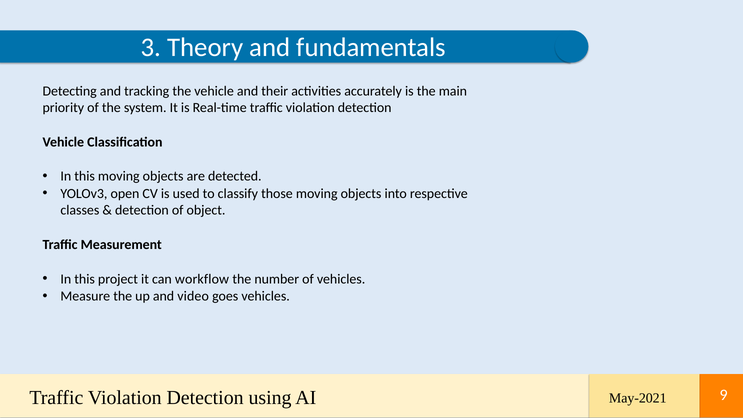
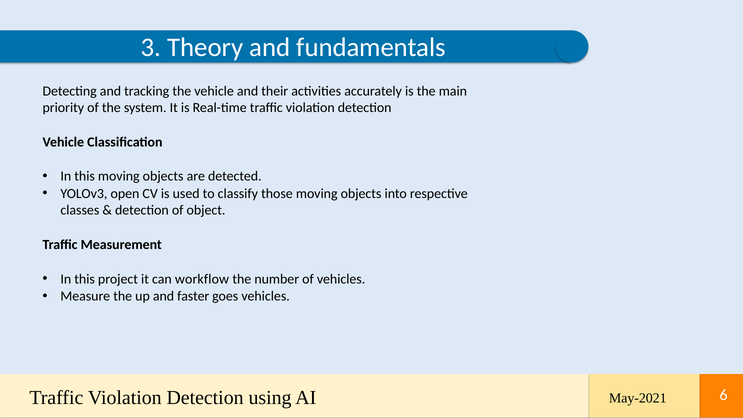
video: video -> faster
9: 9 -> 6
